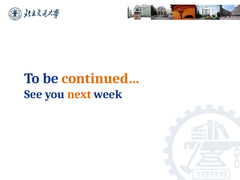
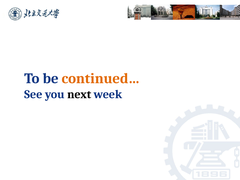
next colour: orange -> black
